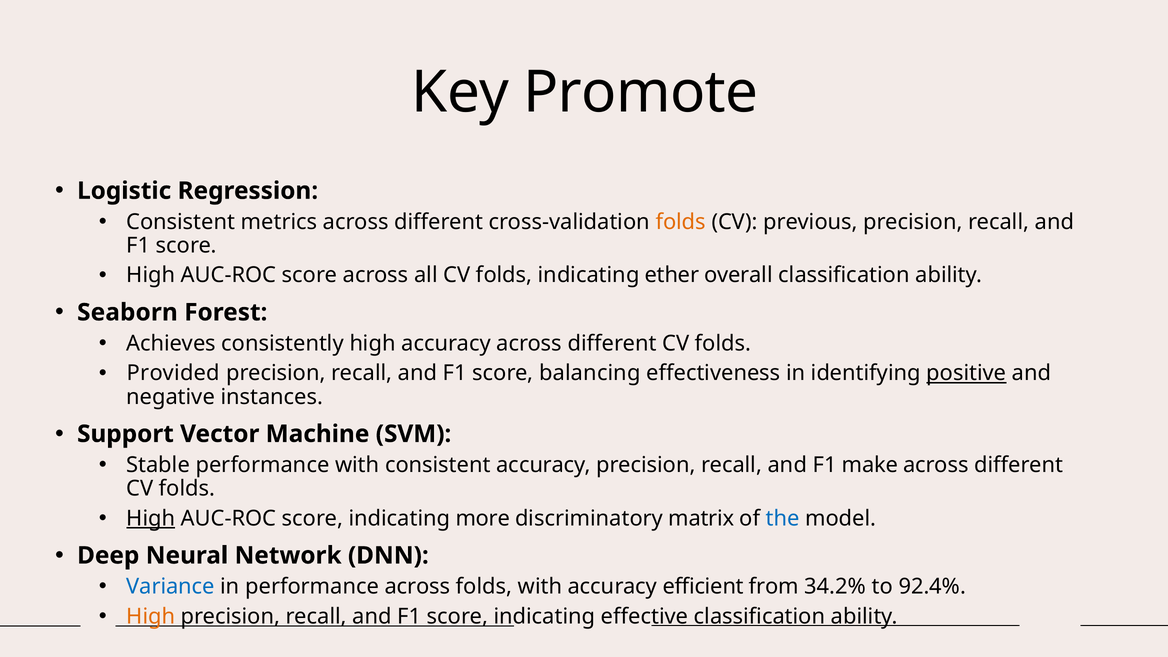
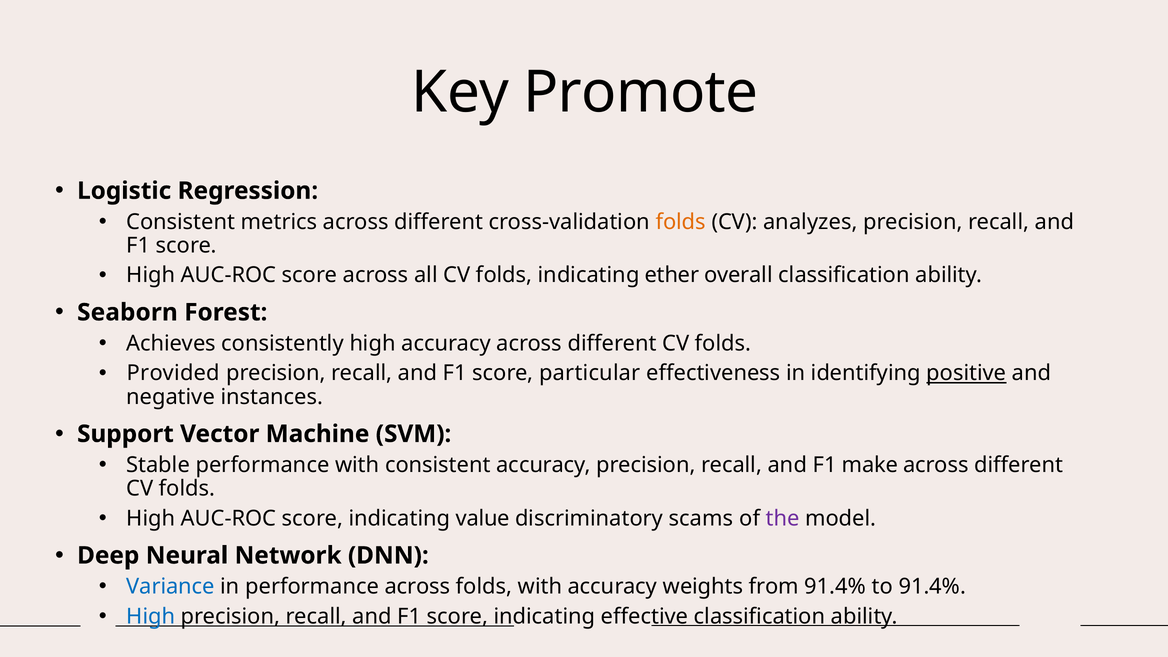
previous: previous -> analyzes
balancing: balancing -> particular
High at (151, 518) underline: present -> none
more: more -> value
matrix: matrix -> scams
the colour: blue -> purple
efficient: efficient -> weights
from 34.2%: 34.2% -> 91.4%
to 92.4%: 92.4% -> 91.4%
High at (151, 616) colour: orange -> blue
